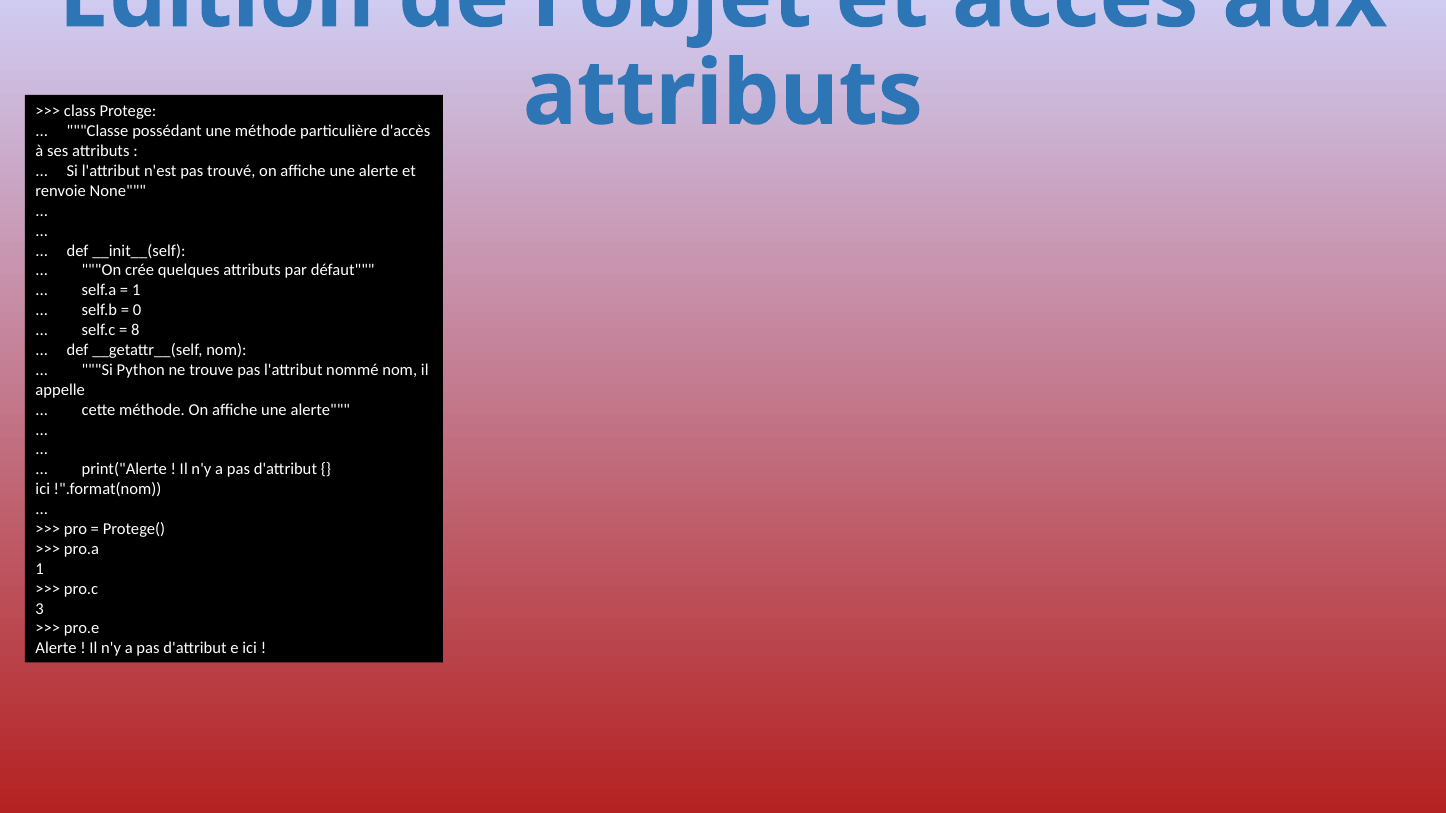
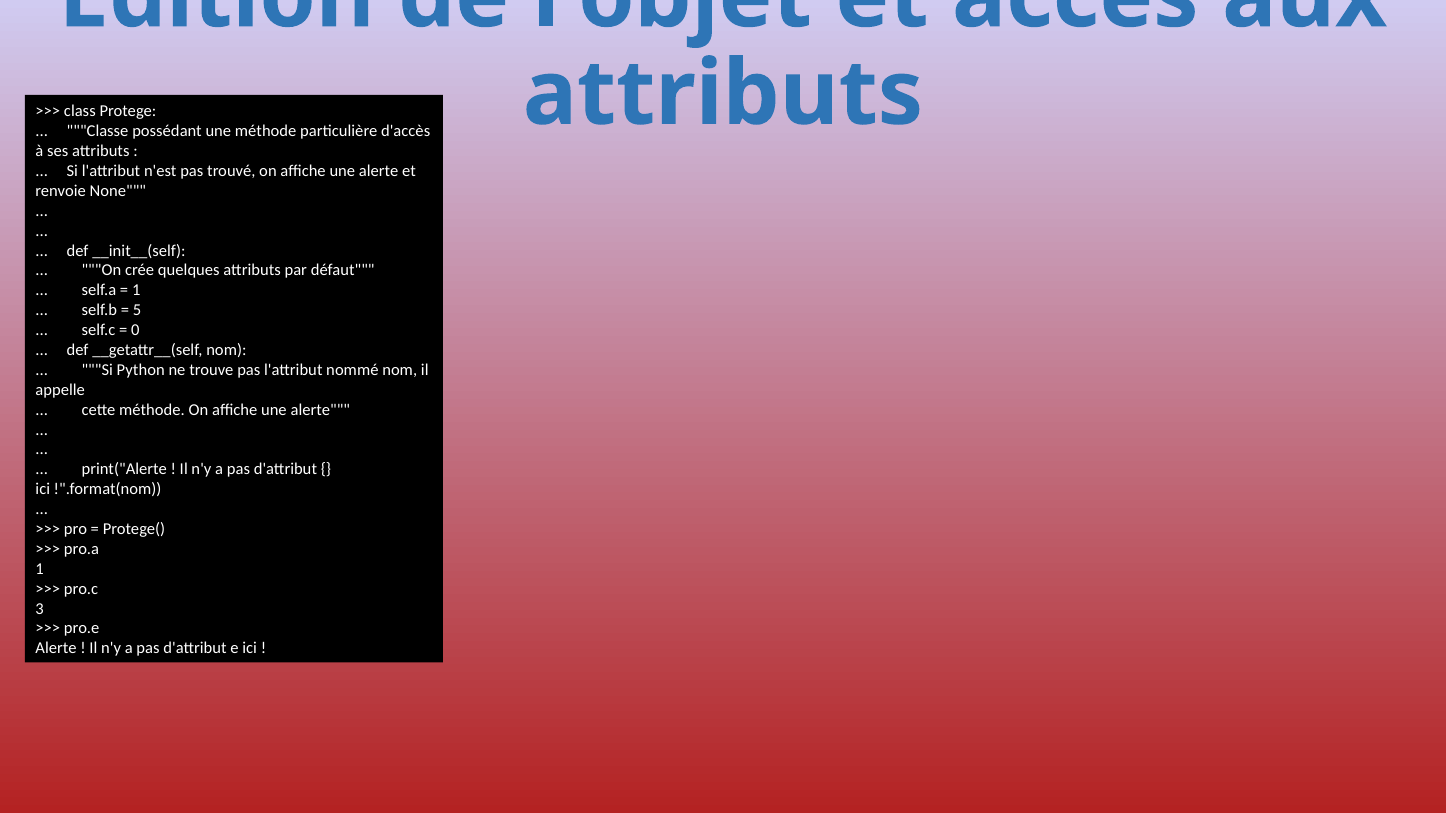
0: 0 -> 5
8: 8 -> 0
